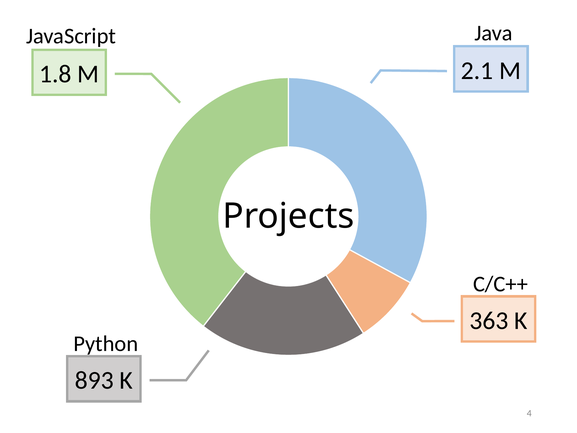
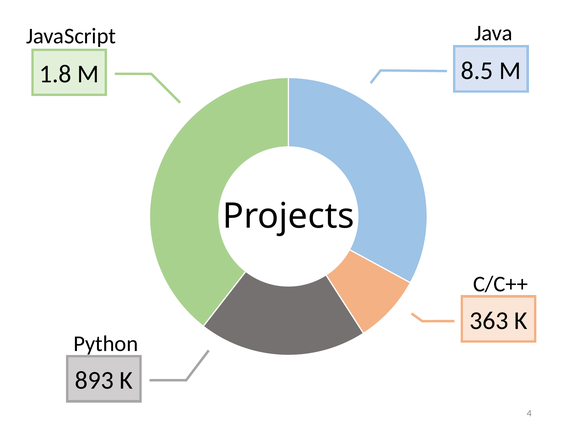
2.1: 2.1 -> 8.5
